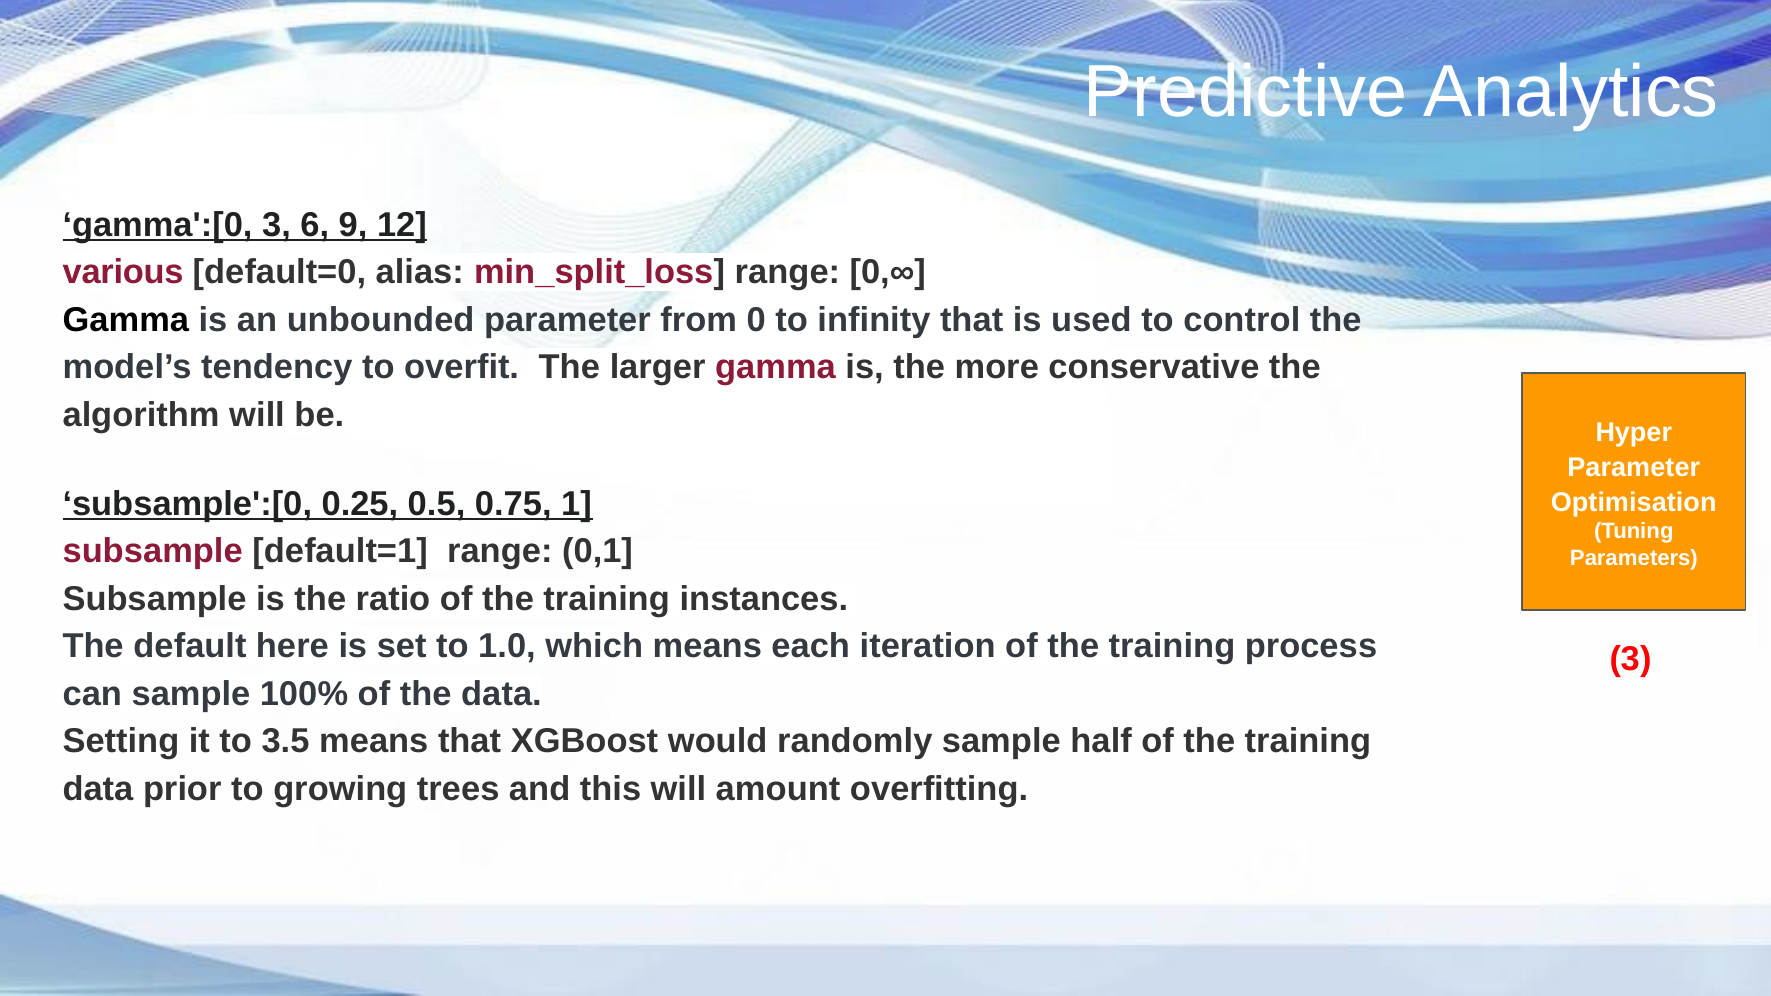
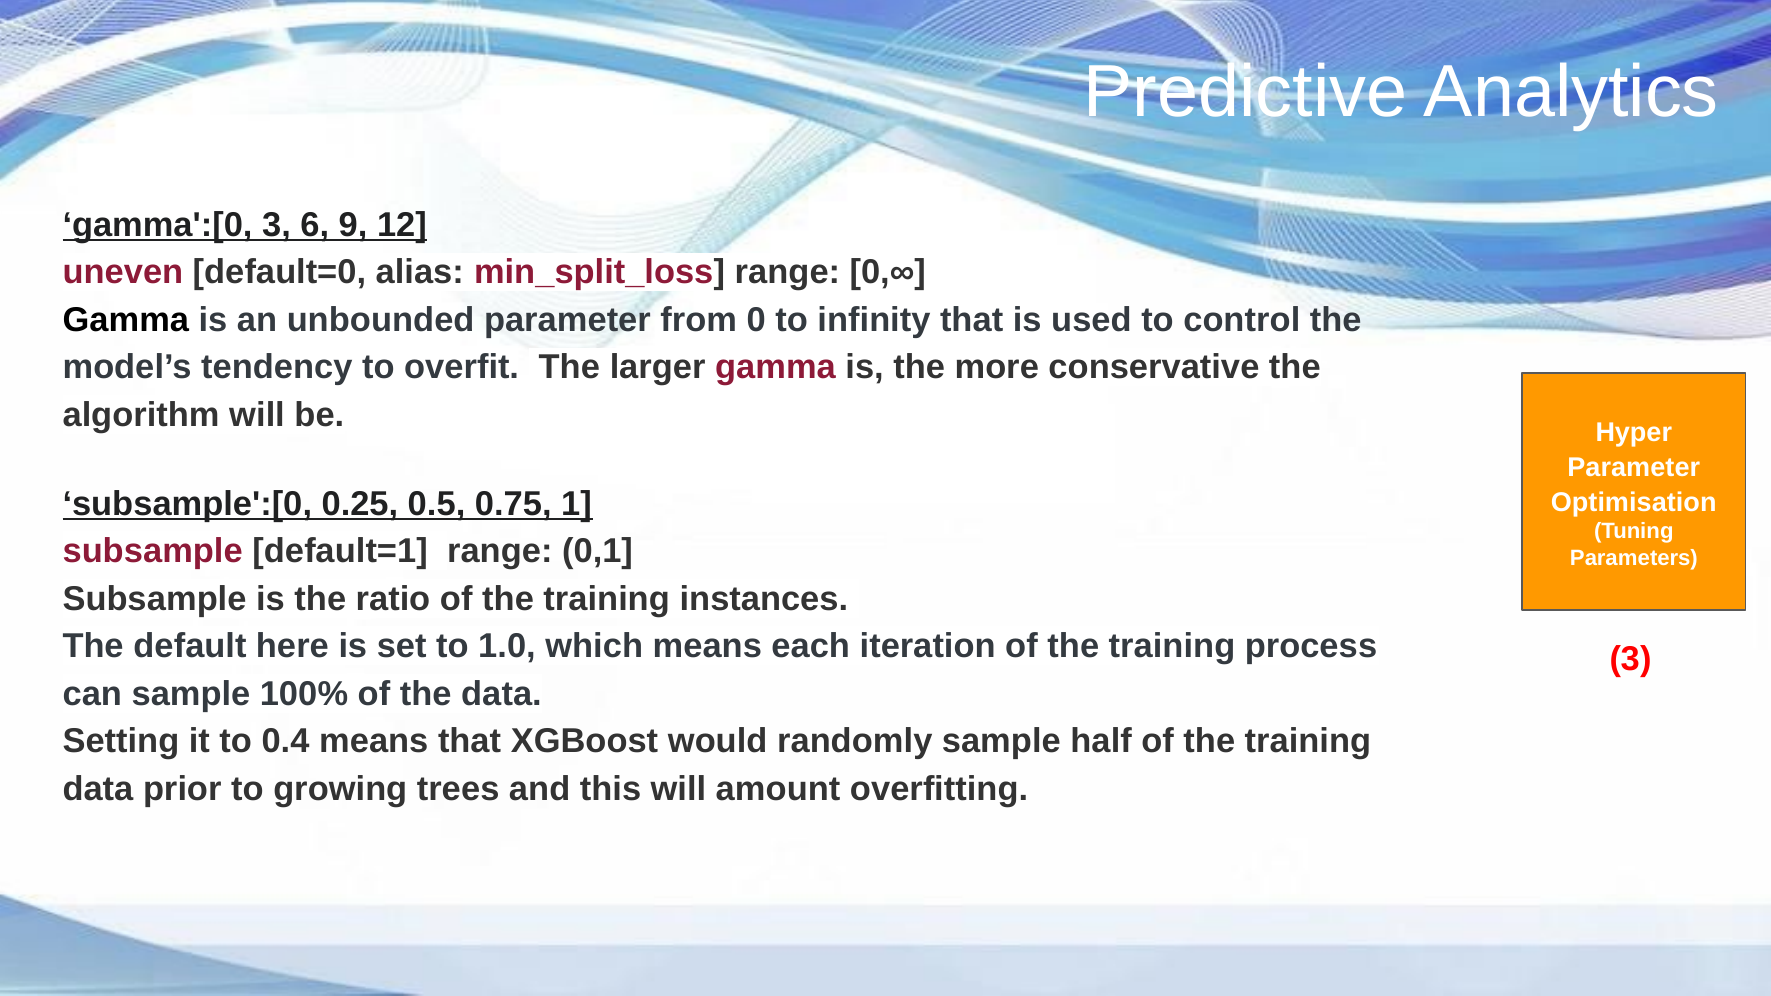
various: various -> uneven
3.5: 3.5 -> 0.4
